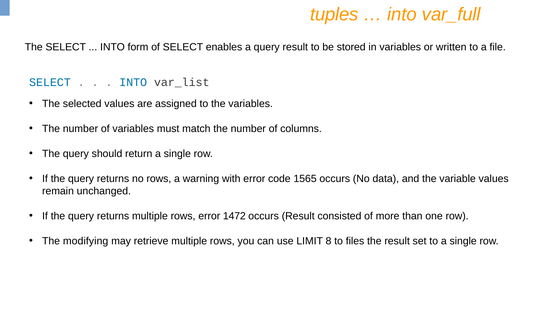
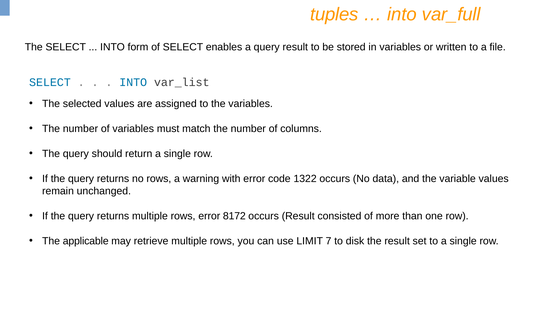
1565: 1565 -> 1322
1472: 1472 -> 8172
modifying: modifying -> applicable
8: 8 -> 7
files: files -> disk
